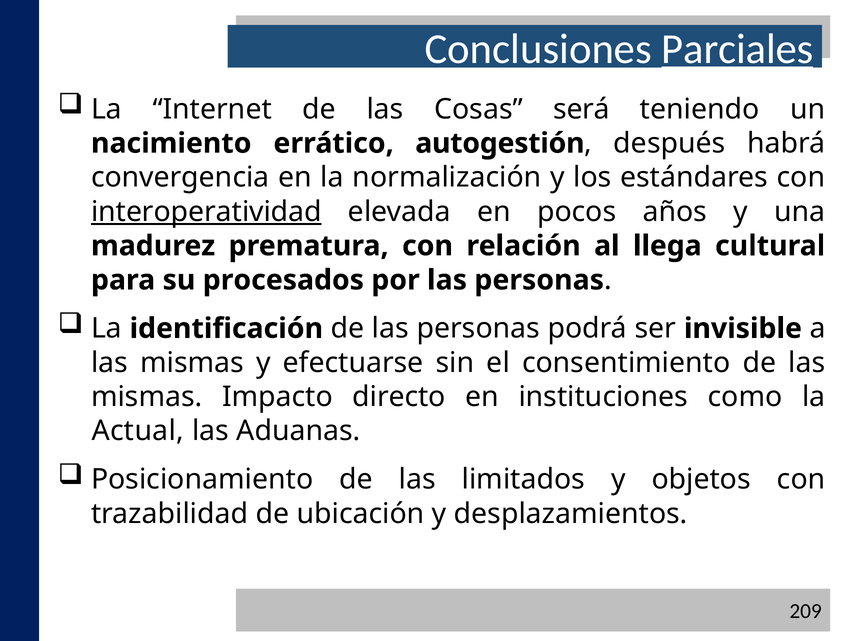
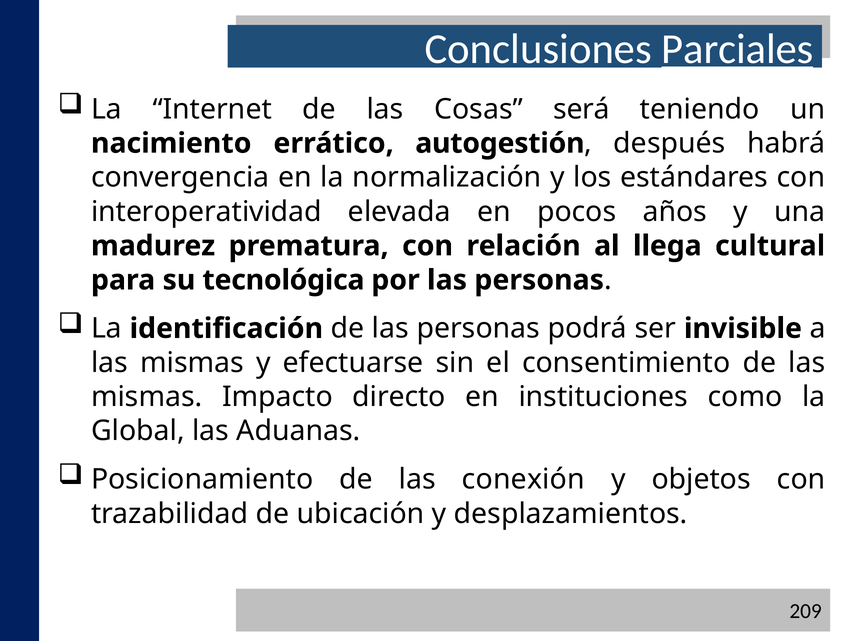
interoperatividad underline: present -> none
procesados: procesados -> tecnológica
Actual: Actual -> Global
limitados: limitados -> conexión
